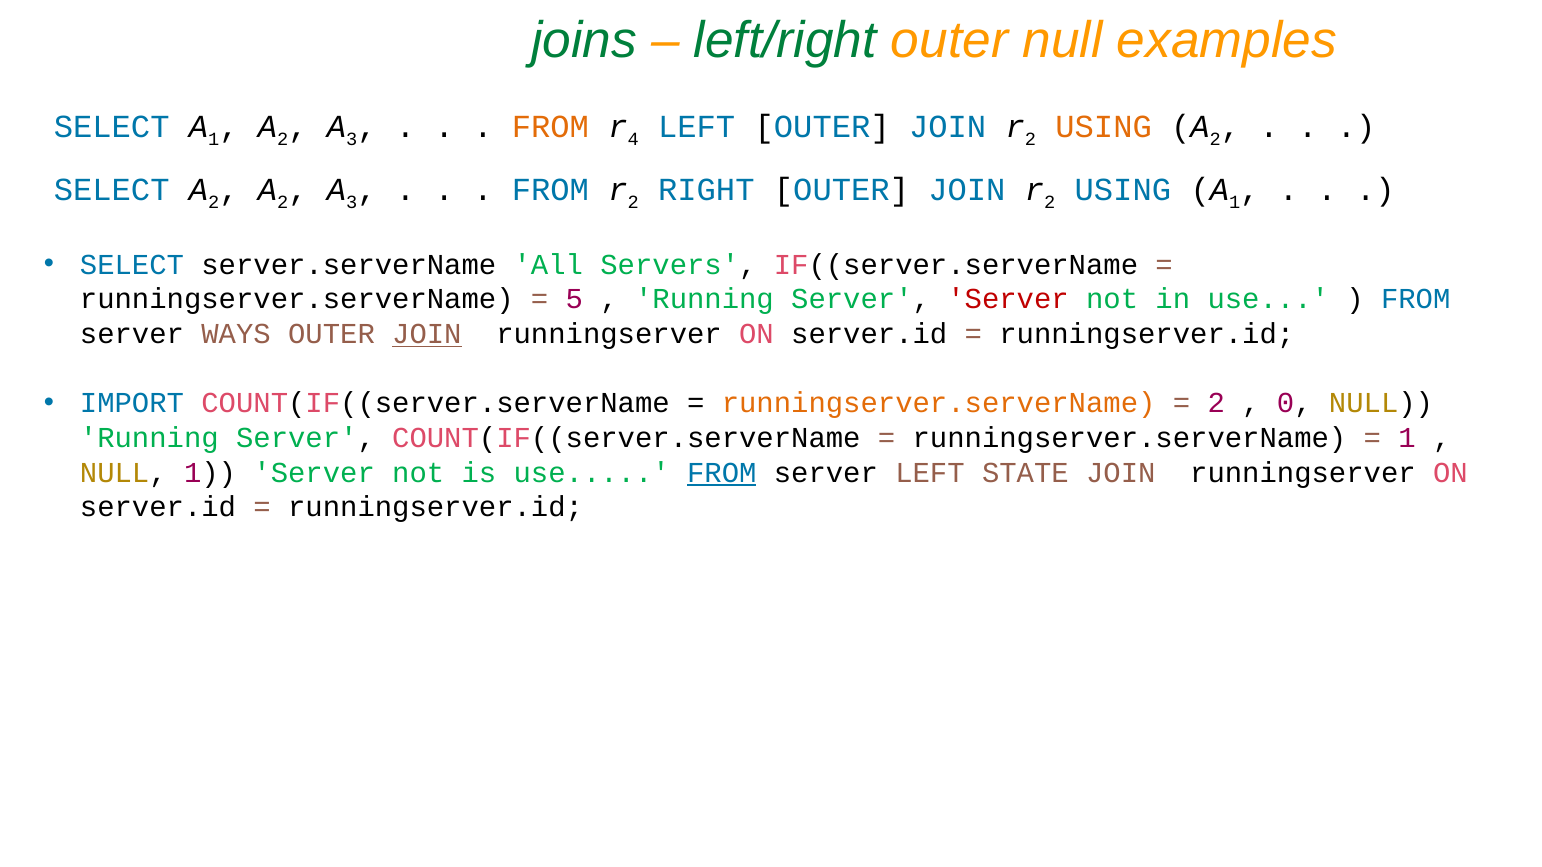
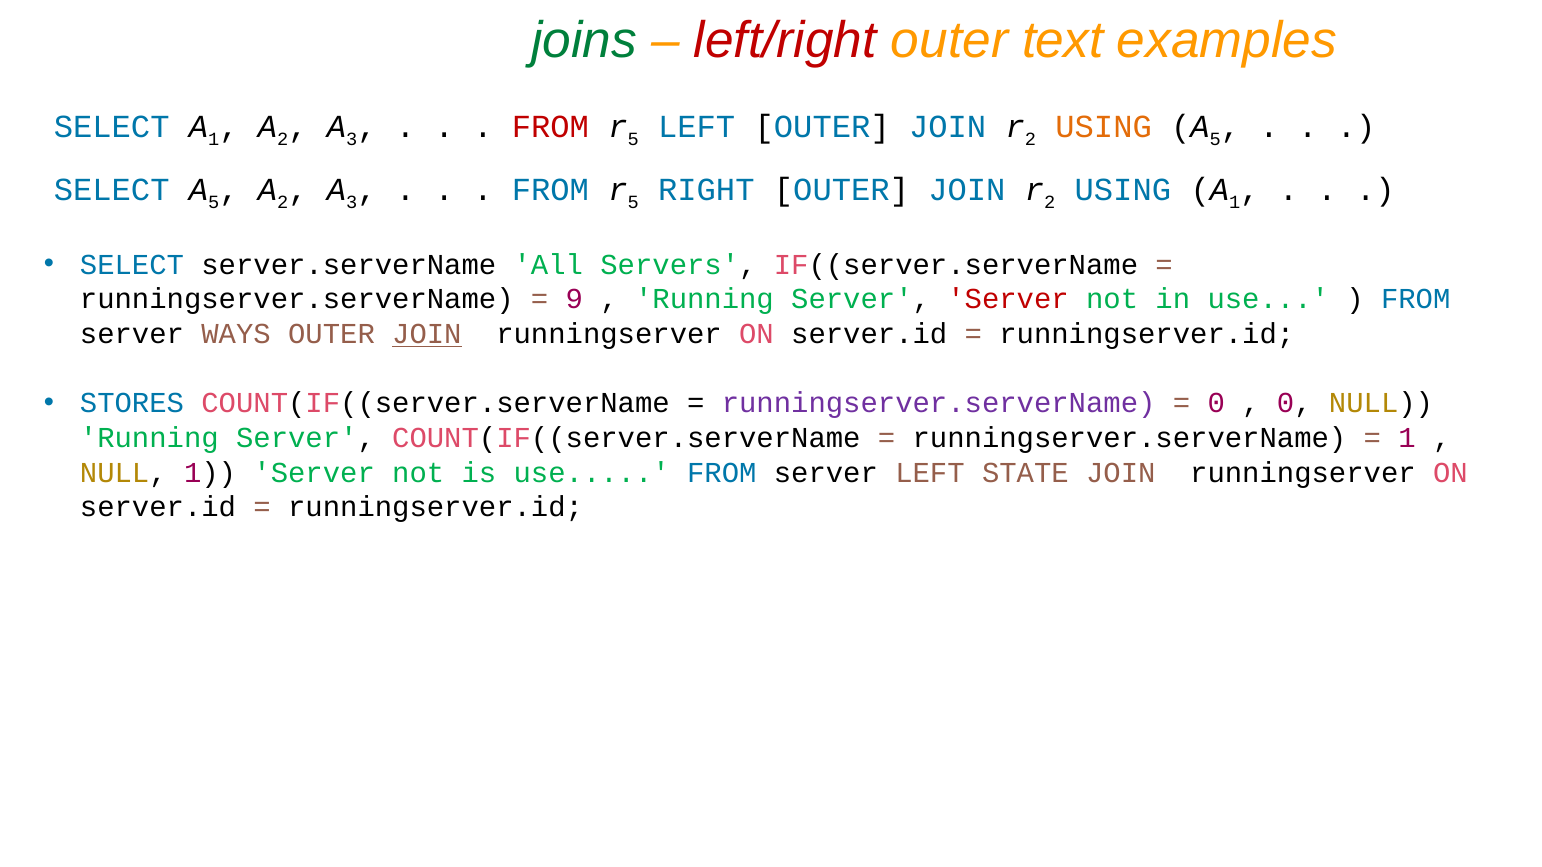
left/right colour: green -> red
outer null: null -> text
FROM at (550, 127) colour: orange -> red
4 at (633, 140): 4 -> 5
2 at (1215, 140): 2 -> 5
2 at (214, 203): 2 -> 5
2 at (633, 203): 2 -> 5
5: 5 -> 9
IMPORT: IMPORT -> STORES
runningserver.serverName at (939, 404) colour: orange -> purple
2 at (1216, 404): 2 -> 0
FROM at (722, 473) underline: present -> none
